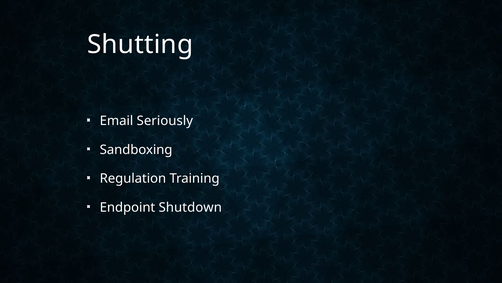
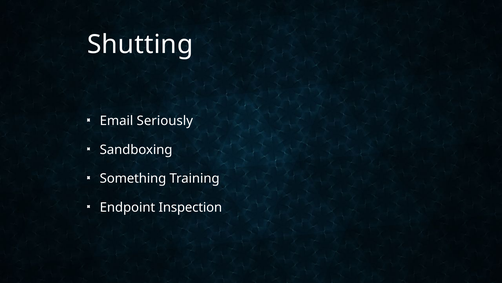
Regulation: Regulation -> Something
Shutdown: Shutdown -> Inspection
